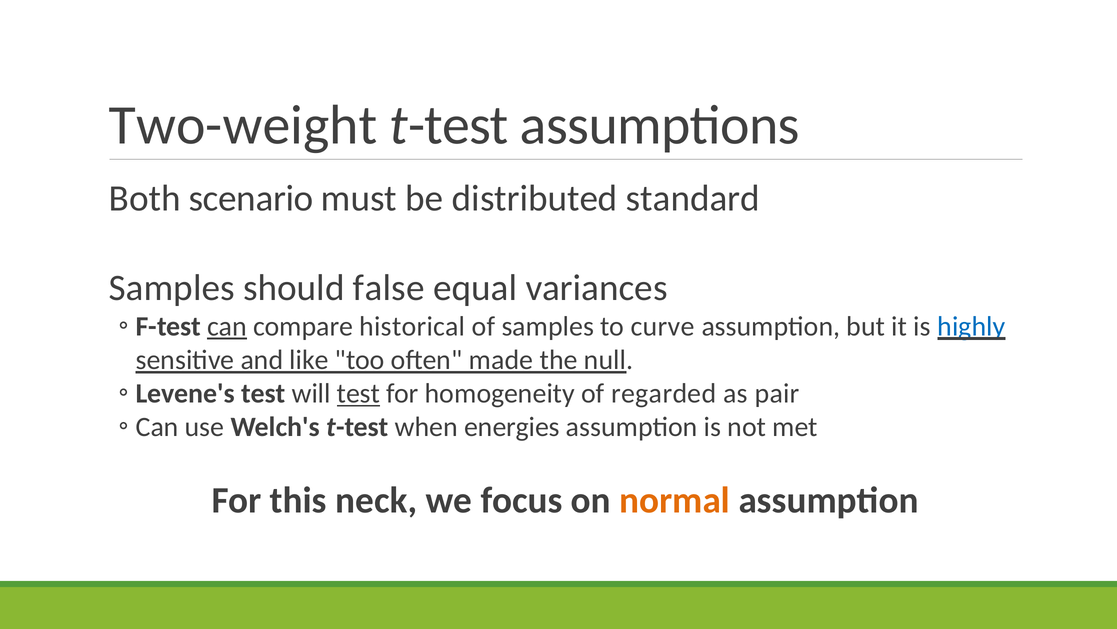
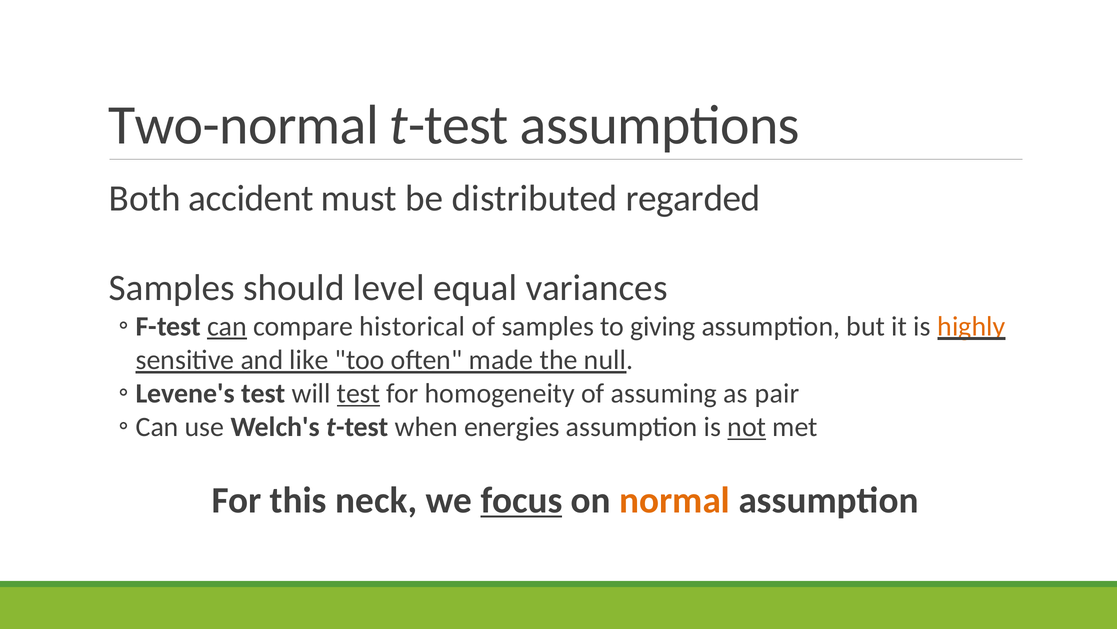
Two-weight: Two-weight -> Two-normal
scenario: scenario -> accident
standard: standard -> regarded
false: false -> level
curve: curve -> giving
highly colour: blue -> orange
regarded: regarded -> assuming
not underline: none -> present
focus underline: none -> present
